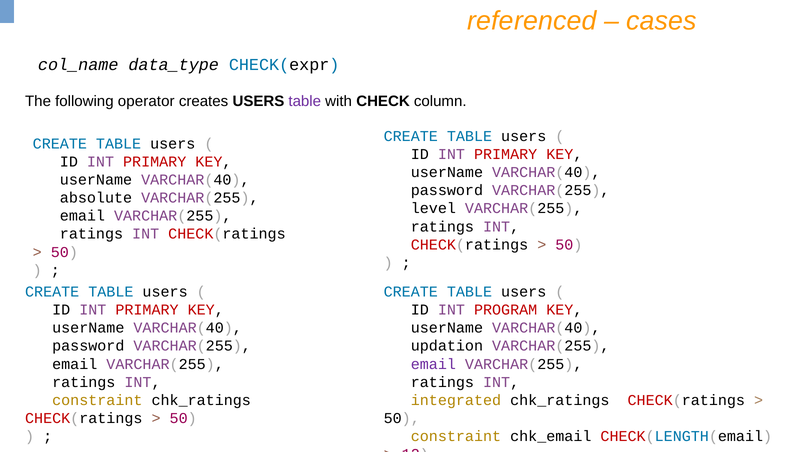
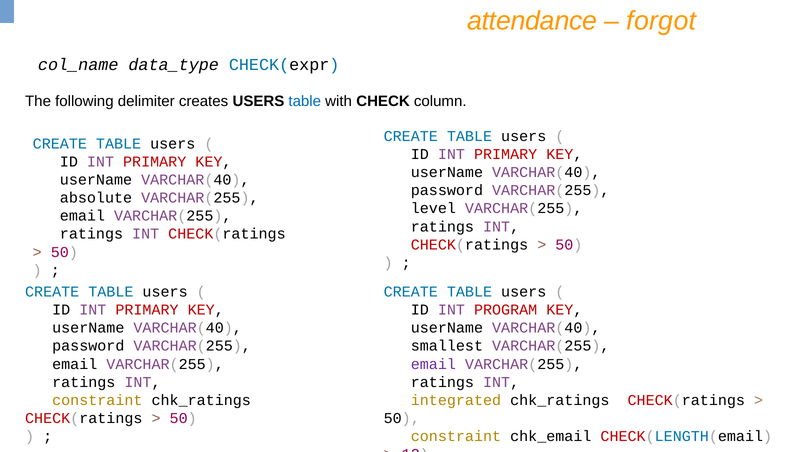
referenced: referenced -> attendance
cases: cases -> forgot
operator: operator -> delimiter
table at (305, 101) colour: purple -> blue
updation: updation -> smallest
